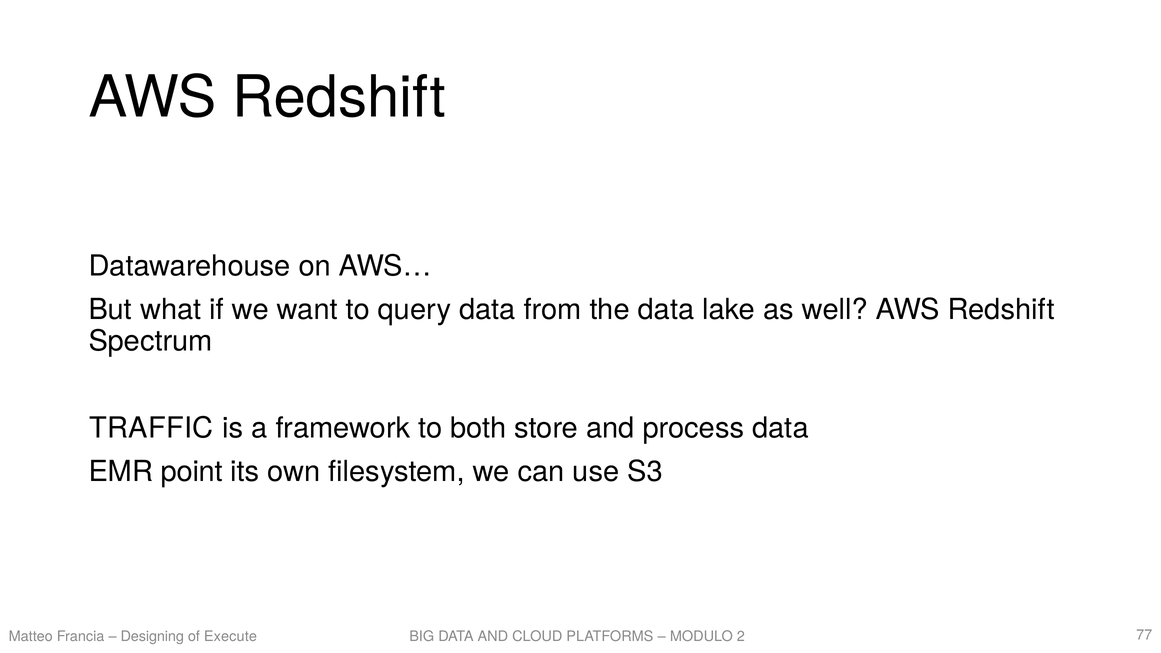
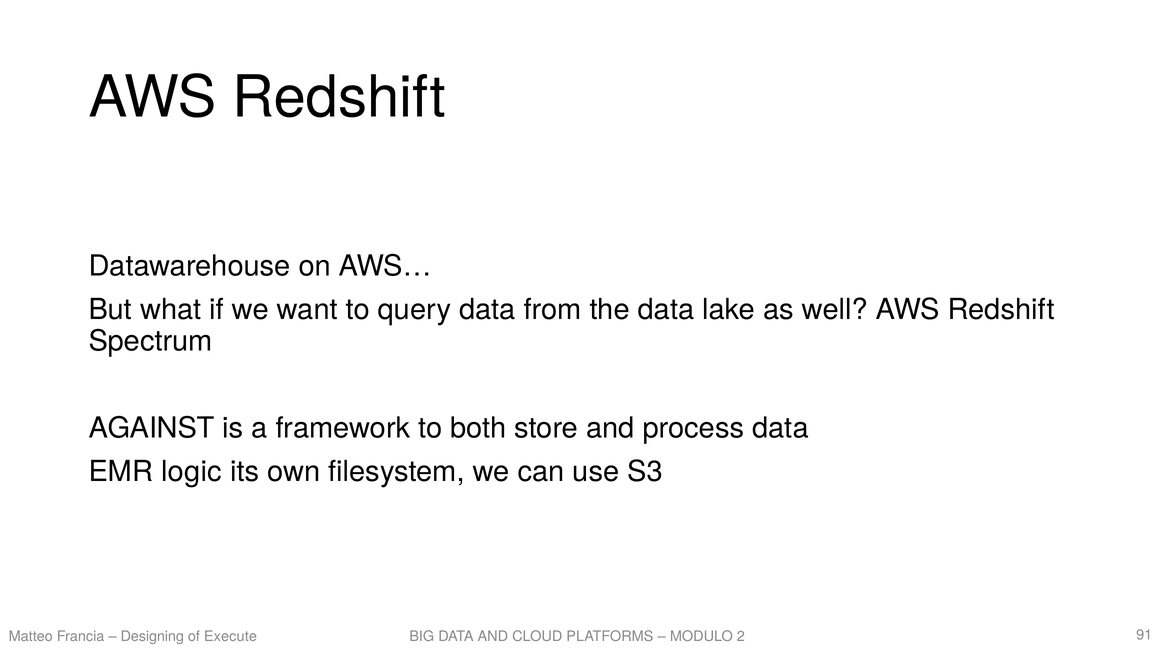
TRAFFIC: TRAFFIC -> AGAINST
point: point -> logic
77: 77 -> 91
